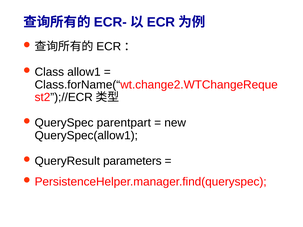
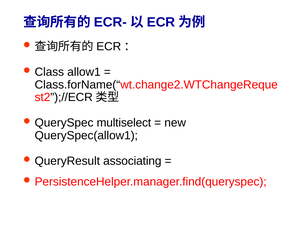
parentpart: parentpart -> multiselect
parameters: parameters -> associating
